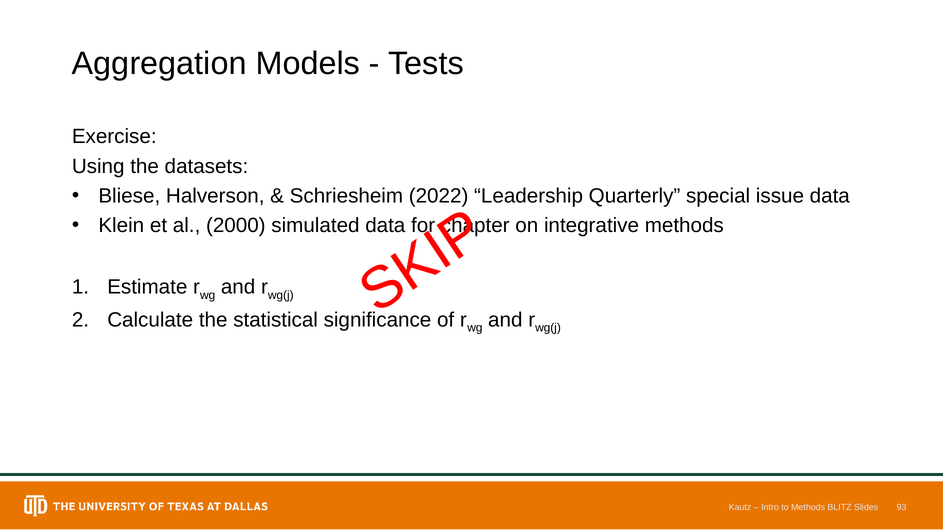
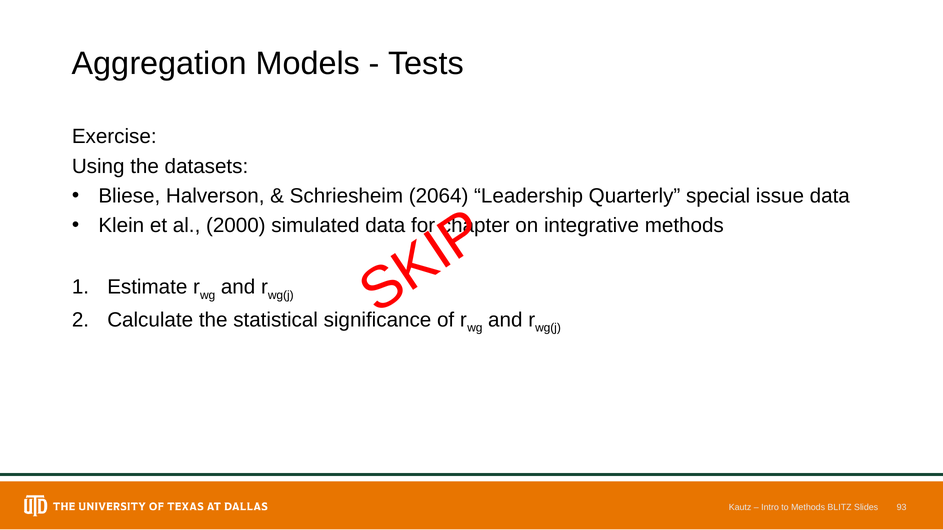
2022: 2022 -> 2064
